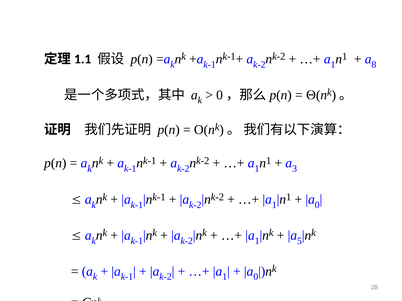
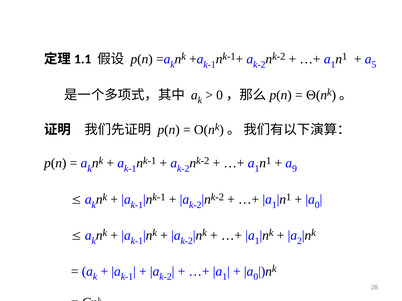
8: 8 -> 5
3: 3 -> 9
5: 5 -> 2
